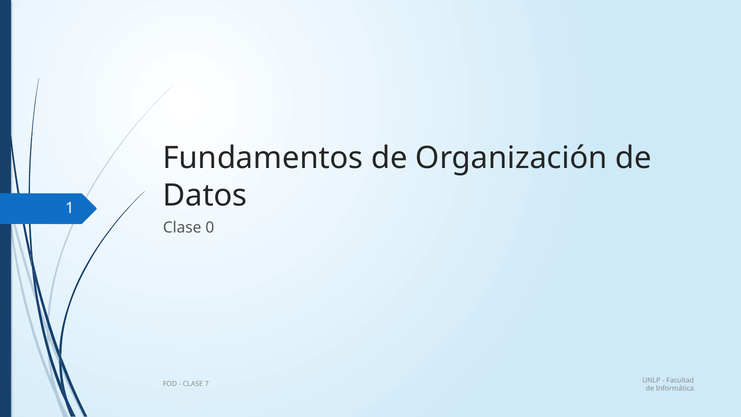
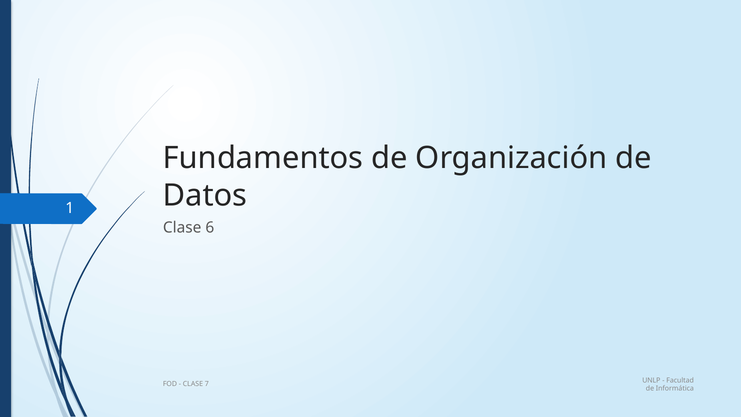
0: 0 -> 6
